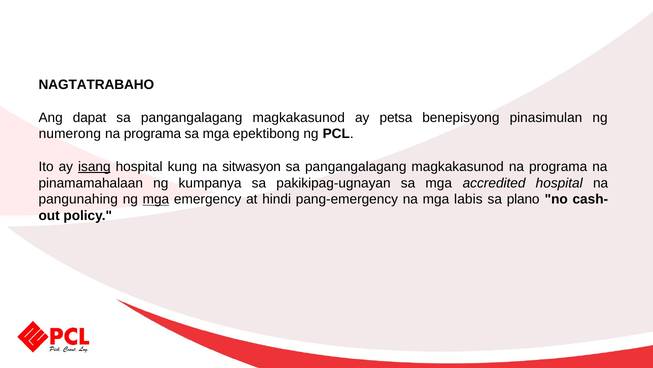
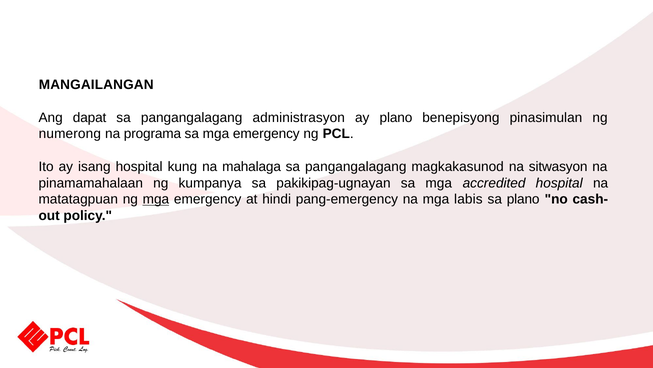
NAGTATRABAHO: NAGTATRABAHO -> MANGAILANGAN
magkakasunod at (299, 117): magkakasunod -> administrasyon
ay petsa: petsa -> plano
sa mga epektibong: epektibong -> emergency
isang underline: present -> none
sitwasyon: sitwasyon -> mahalaga
programa at (558, 166): programa -> sitwasyon
pangunahing: pangunahing -> matatagpuan
